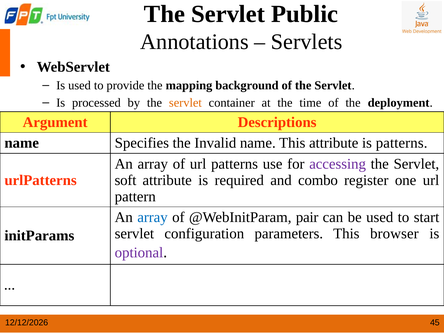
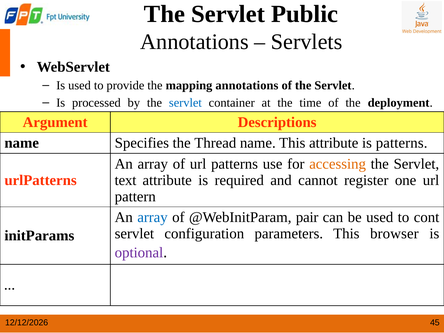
mapping background: background -> annotations
servlet at (185, 103) colour: orange -> blue
Invalid: Invalid -> Thread
accessing colour: purple -> orange
soft: soft -> text
combo: combo -> cannot
start: start -> cont
